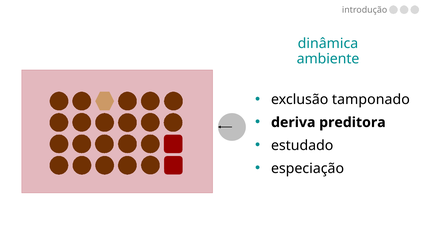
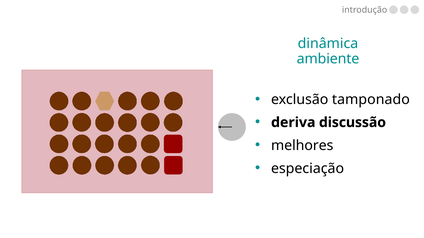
preditora: preditora -> discussão
estudado: estudado -> melhores
